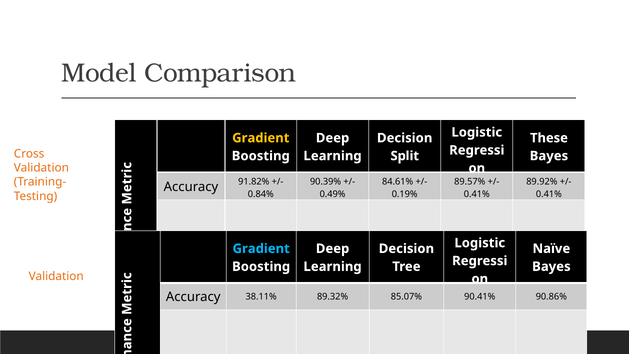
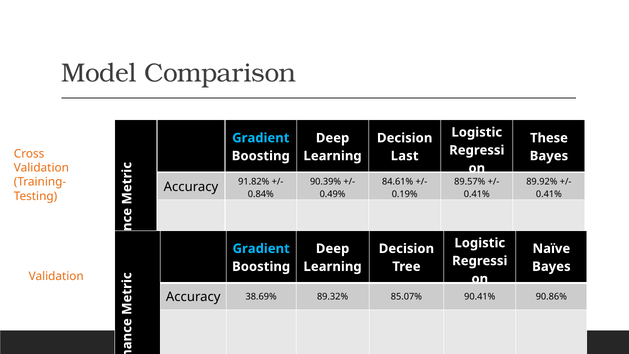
Gradient at (261, 138) colour: yellow -> light blue
Split: Split -> Last
38.11%: 38.11% -> 38.69%
